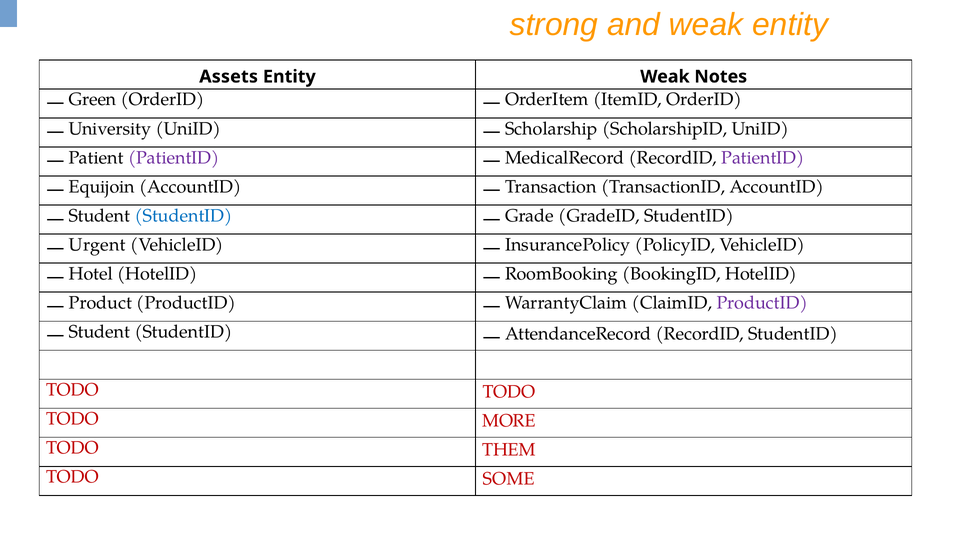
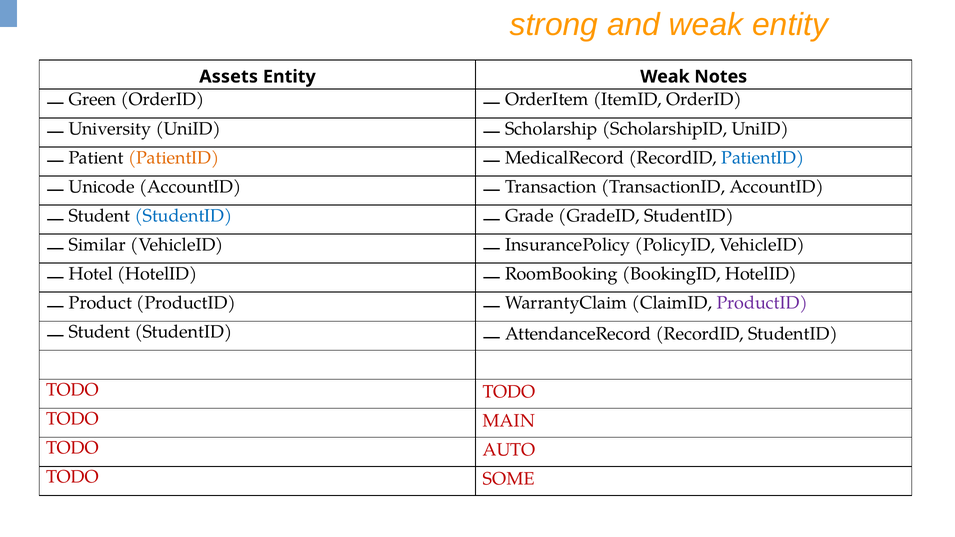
PatientID at (174, 158) colour: purple -> orange
PatientID at (763, 158) colour: purple -> blue
Equijoin: Equijoin -> Unicode
Urgent: Urgent -> Similar
MORE: MORE -> MAIN
THEM: THEM -> AUTO
